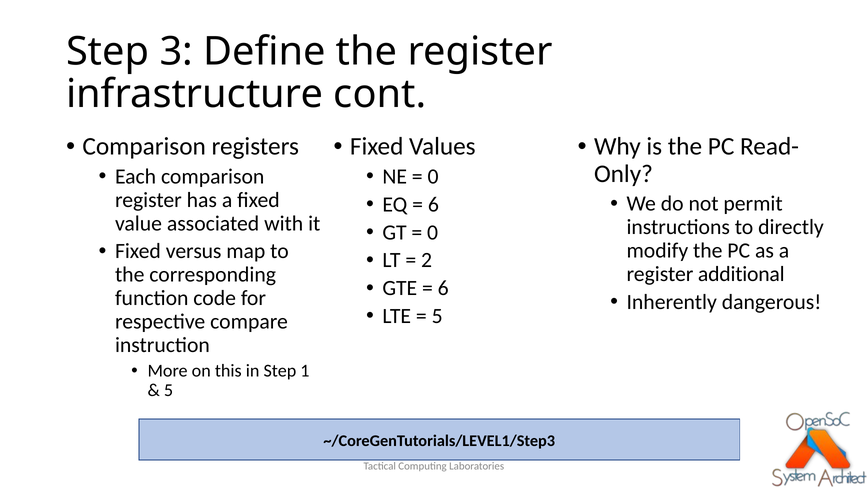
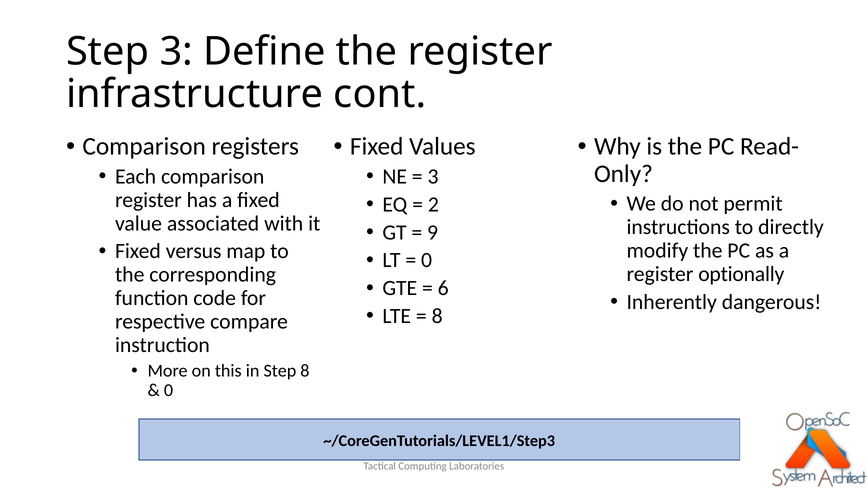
0 at (433, 177): 0 -> 3
6 at (433, 205): 6 -> 2
0 at (433, 232): 0 -> 9
2 at (427, 260): 2 -> 0
additional: additional -> optionally
5 at (437, 316): 5 -> 8
Step 1: 1 -> 8
5 at (168, 391): 5 -> 0
